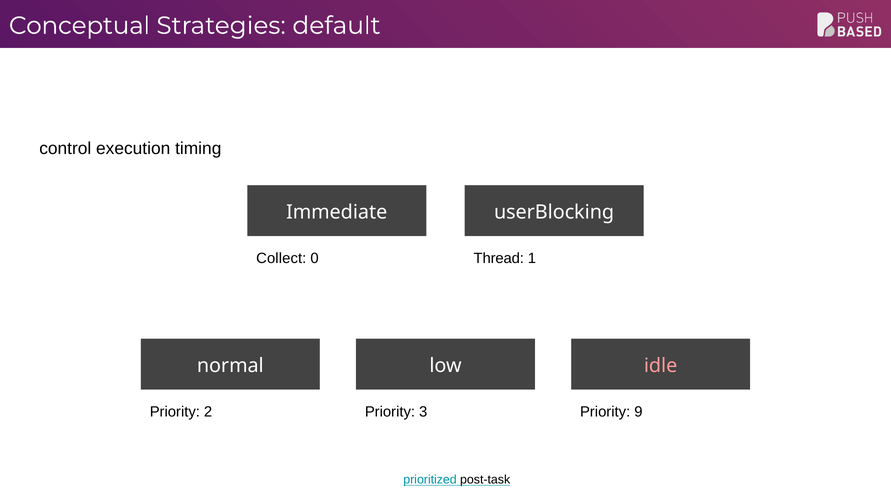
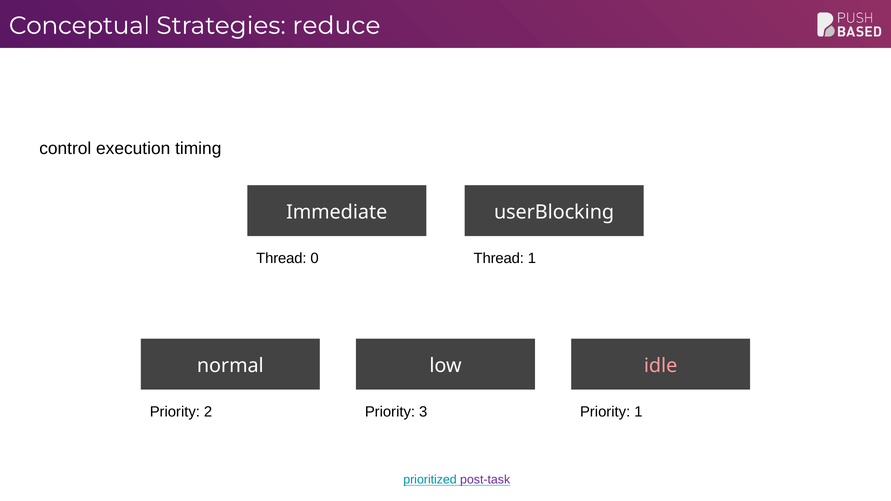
default: default -> reduce
Collect at (281, 258): Collect -> Thread
Priority 9: 9 -> 1
post-task colour: black -> purple
